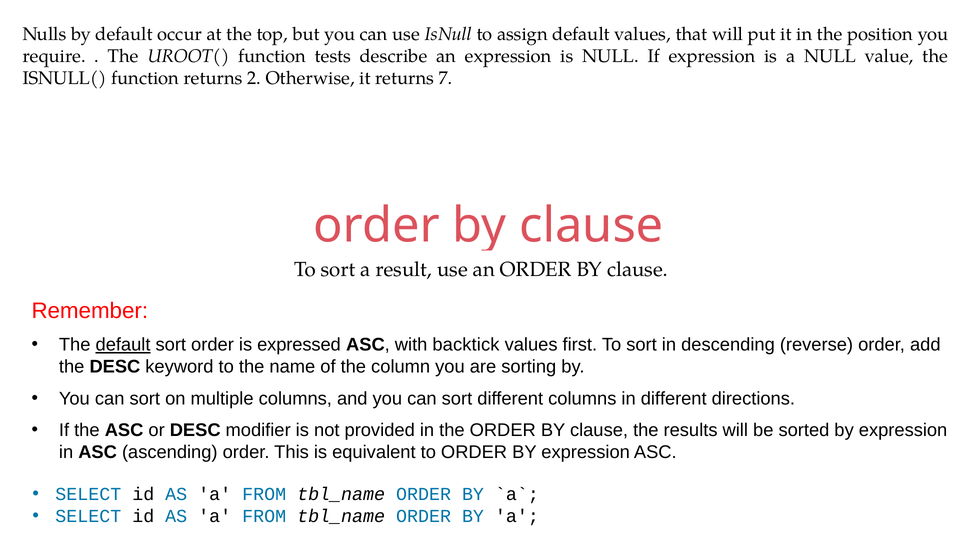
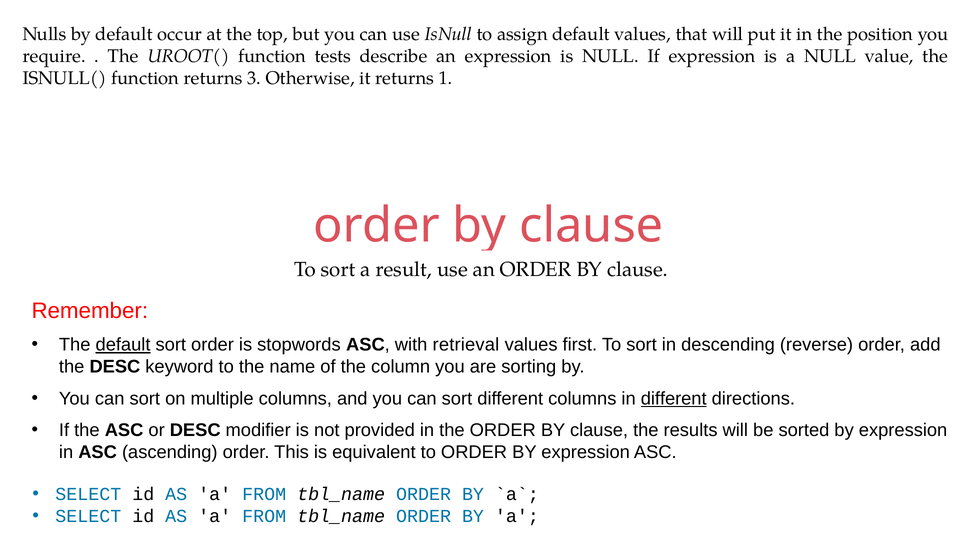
2: 2 -> 3
7: 7 -> 1
expressed: expressed -> stopwords
backtick: backtick -> retrieval
different at (674, 398) underline: none -> present
